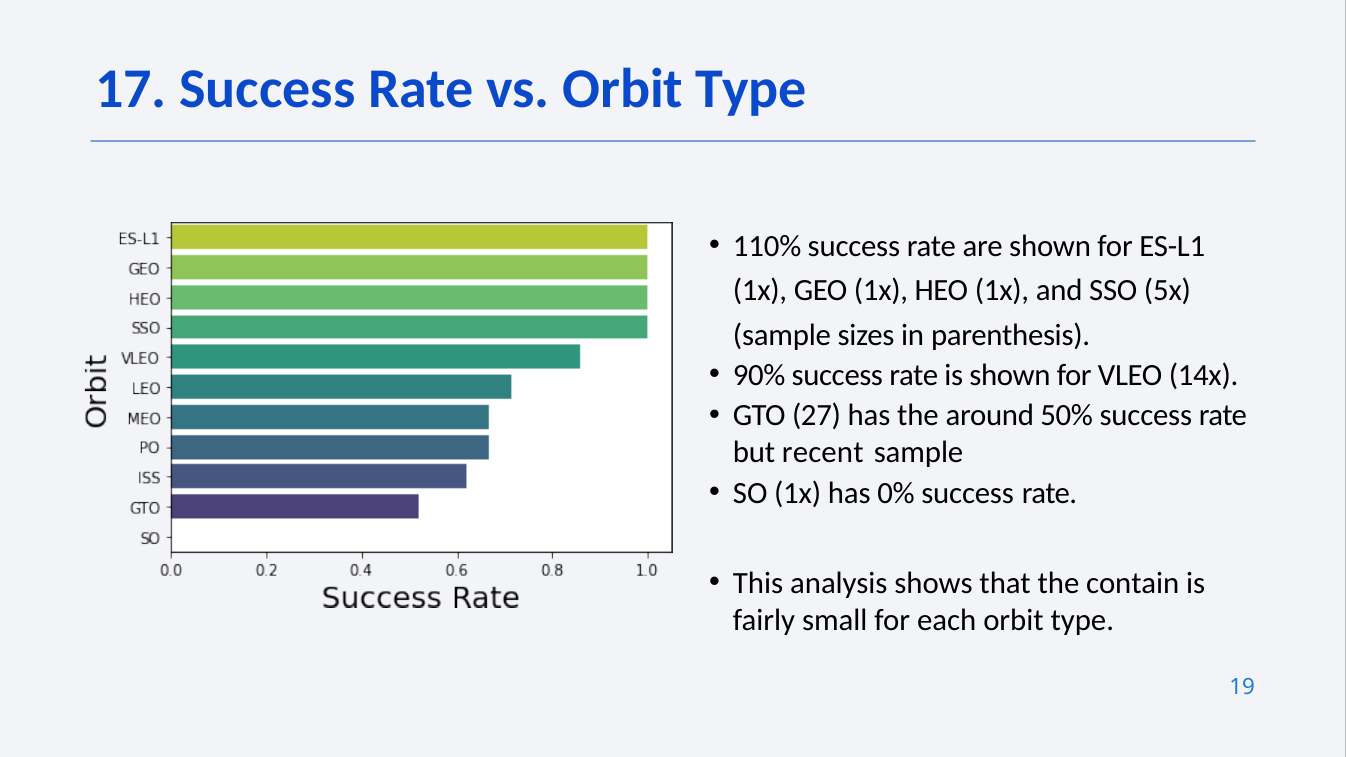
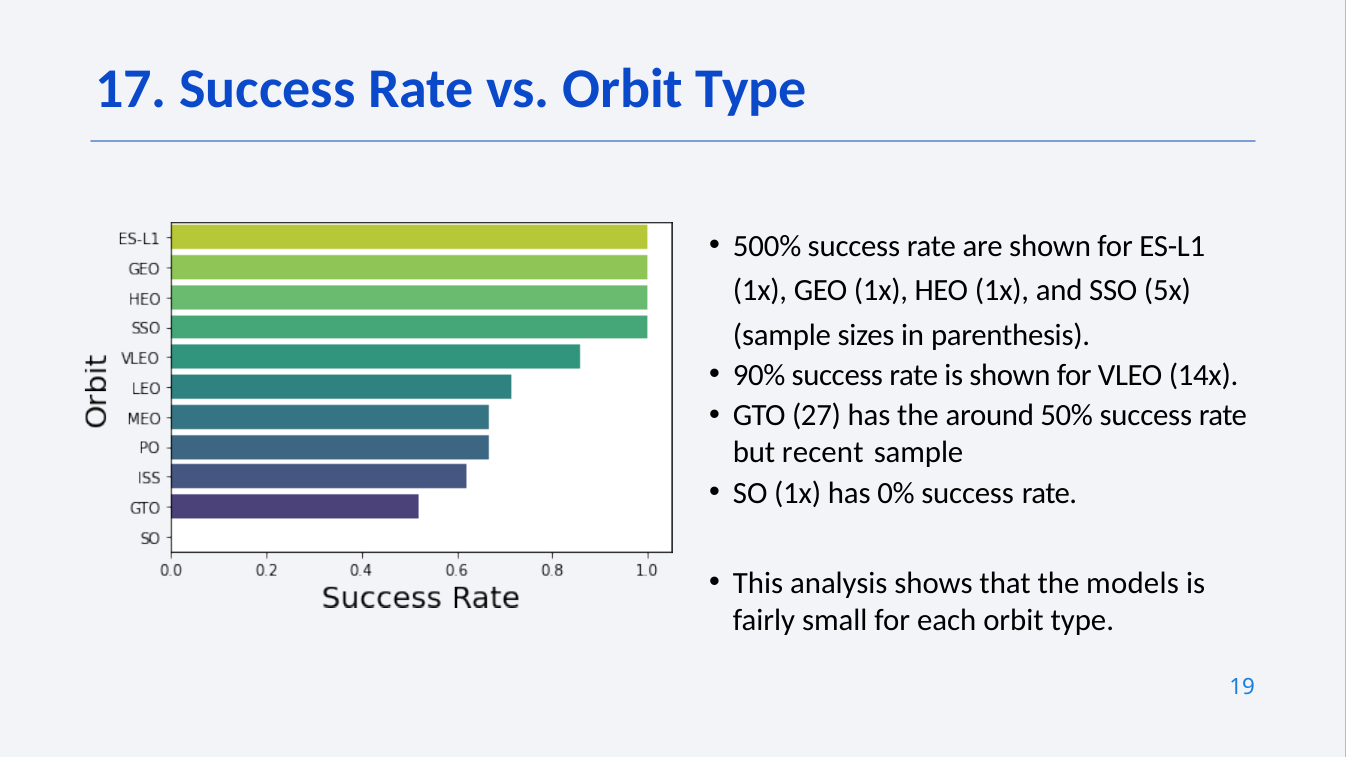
110%: 110% -> 500%
contain: contain -> models
